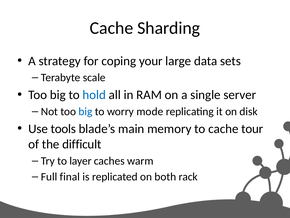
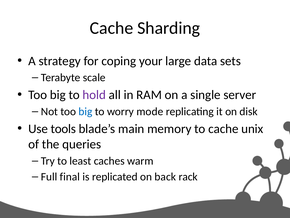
hold colour: blue -> purple
tour: tour -> unix
difficult: difficult -> queries
layer: layer -> least
both: both -> back
